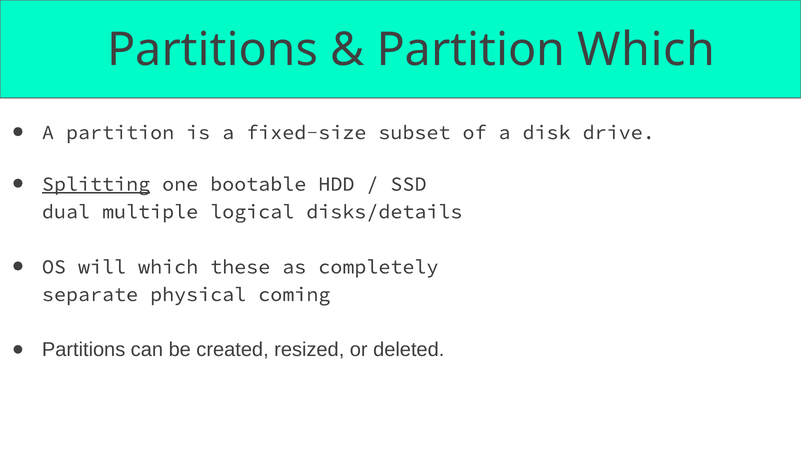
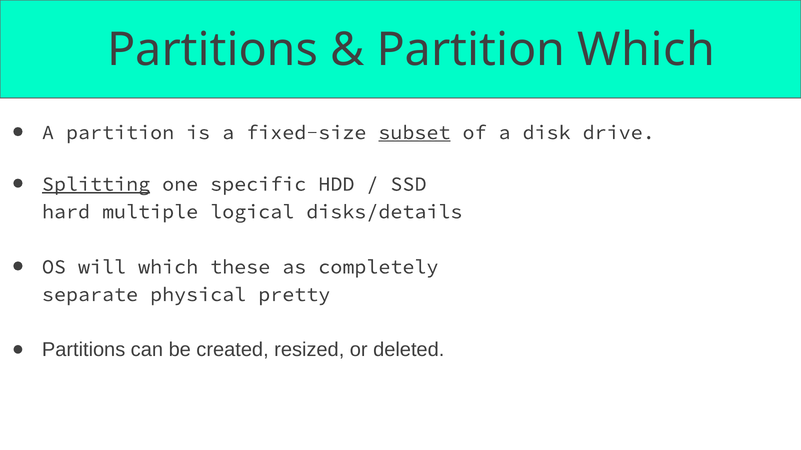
subset underline: none -> present
bootable: bootable -> specific
dual: dual -> hard
coming: coming -> pretty
